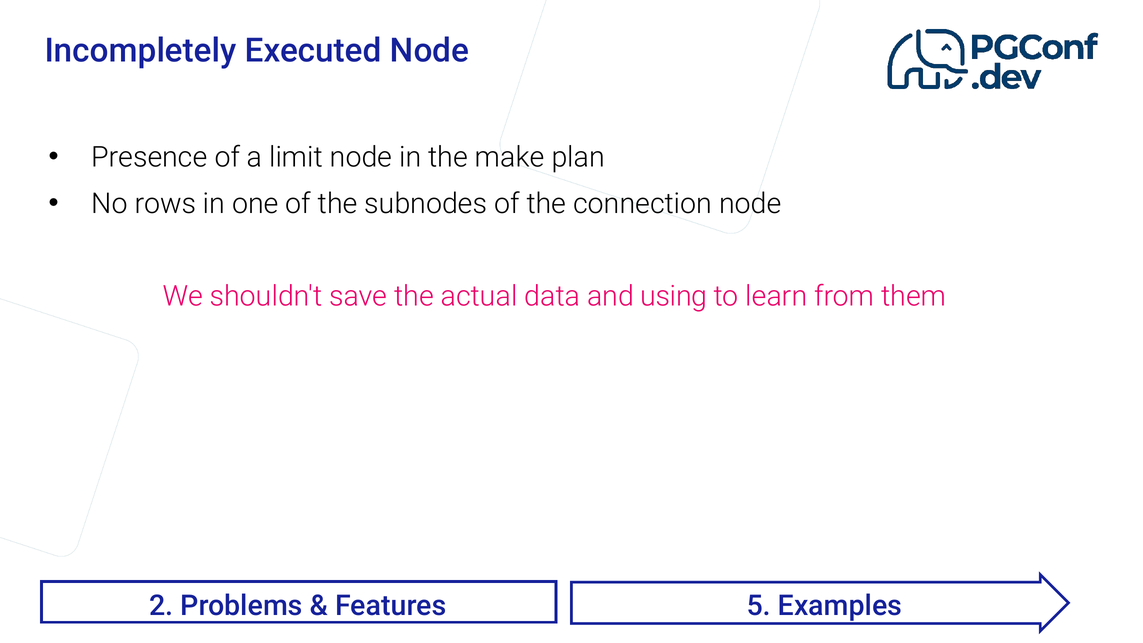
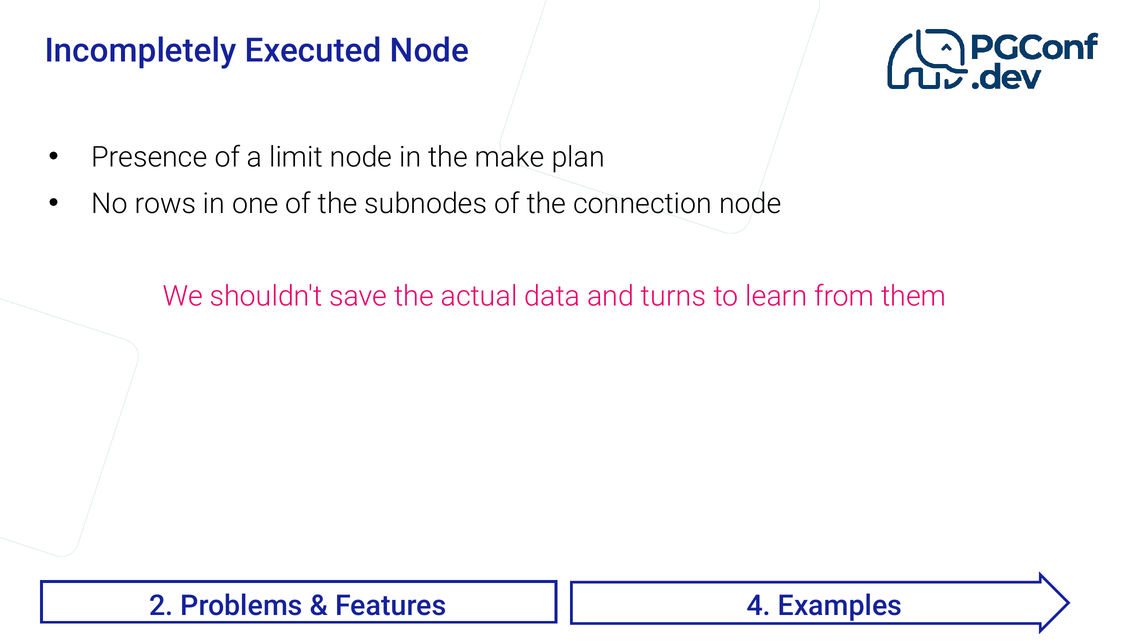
using: using -> turns
5: 5 -> 4
